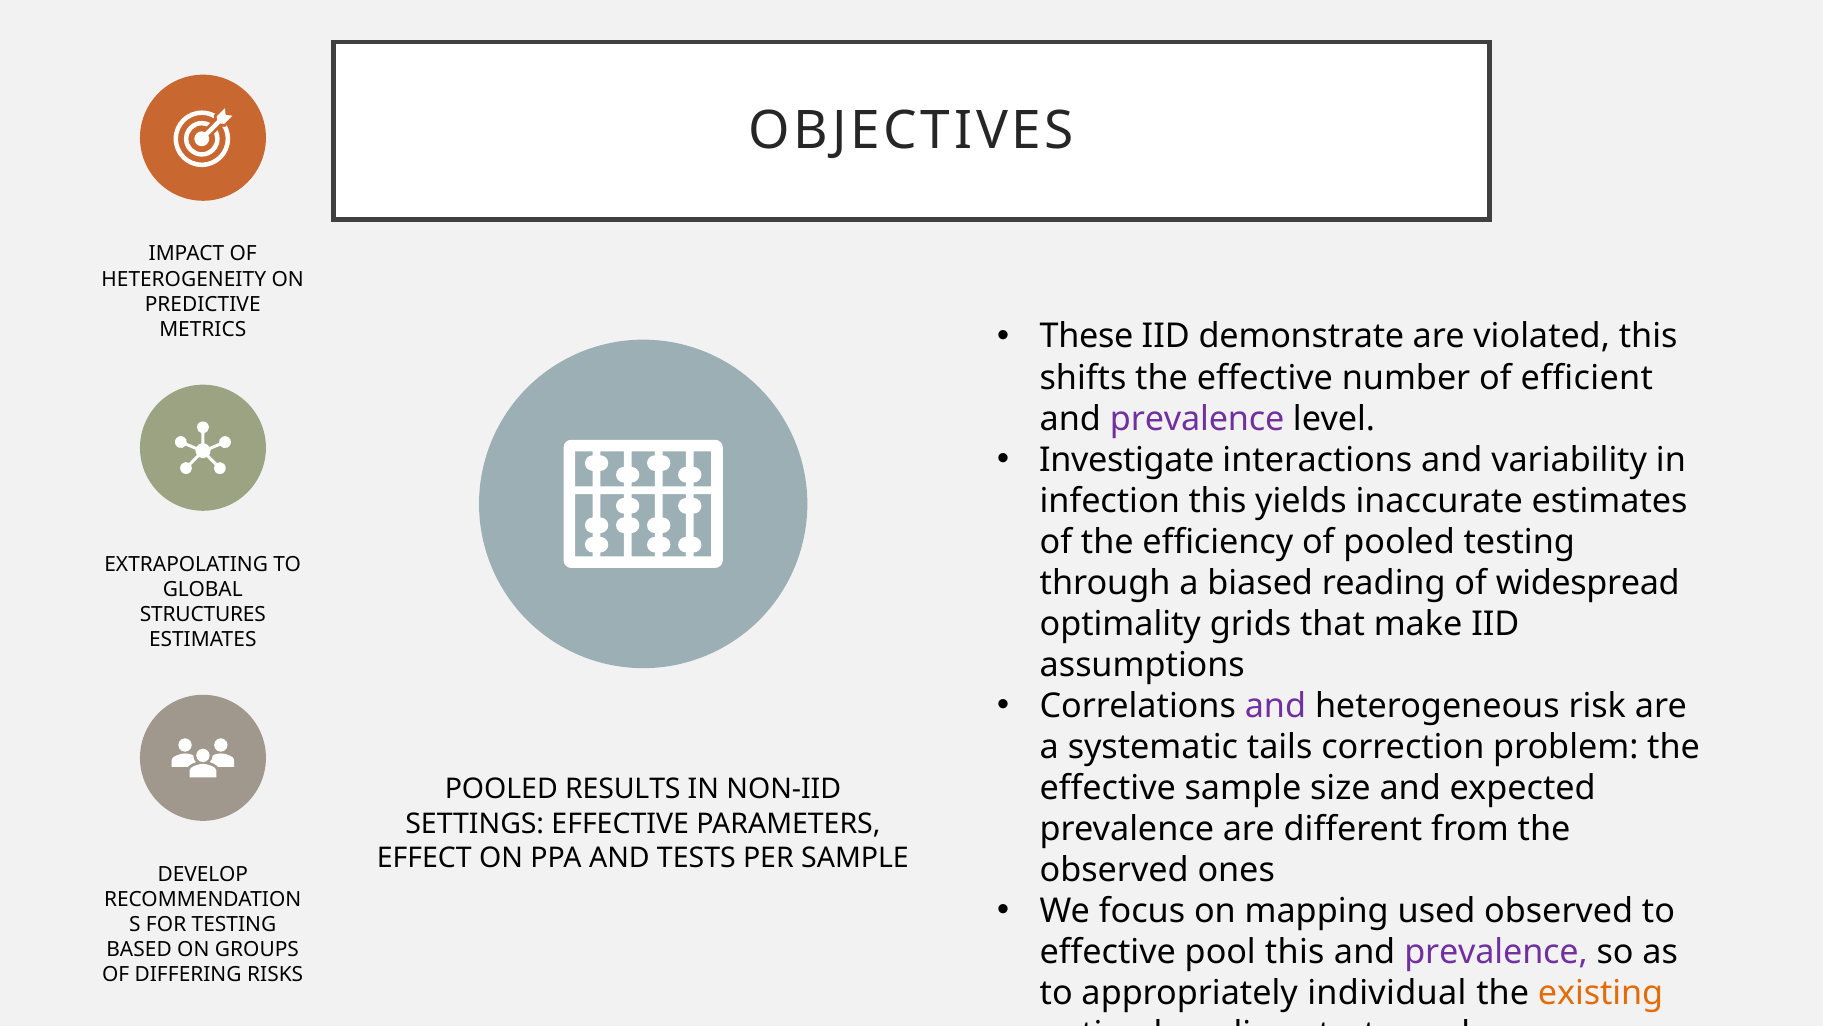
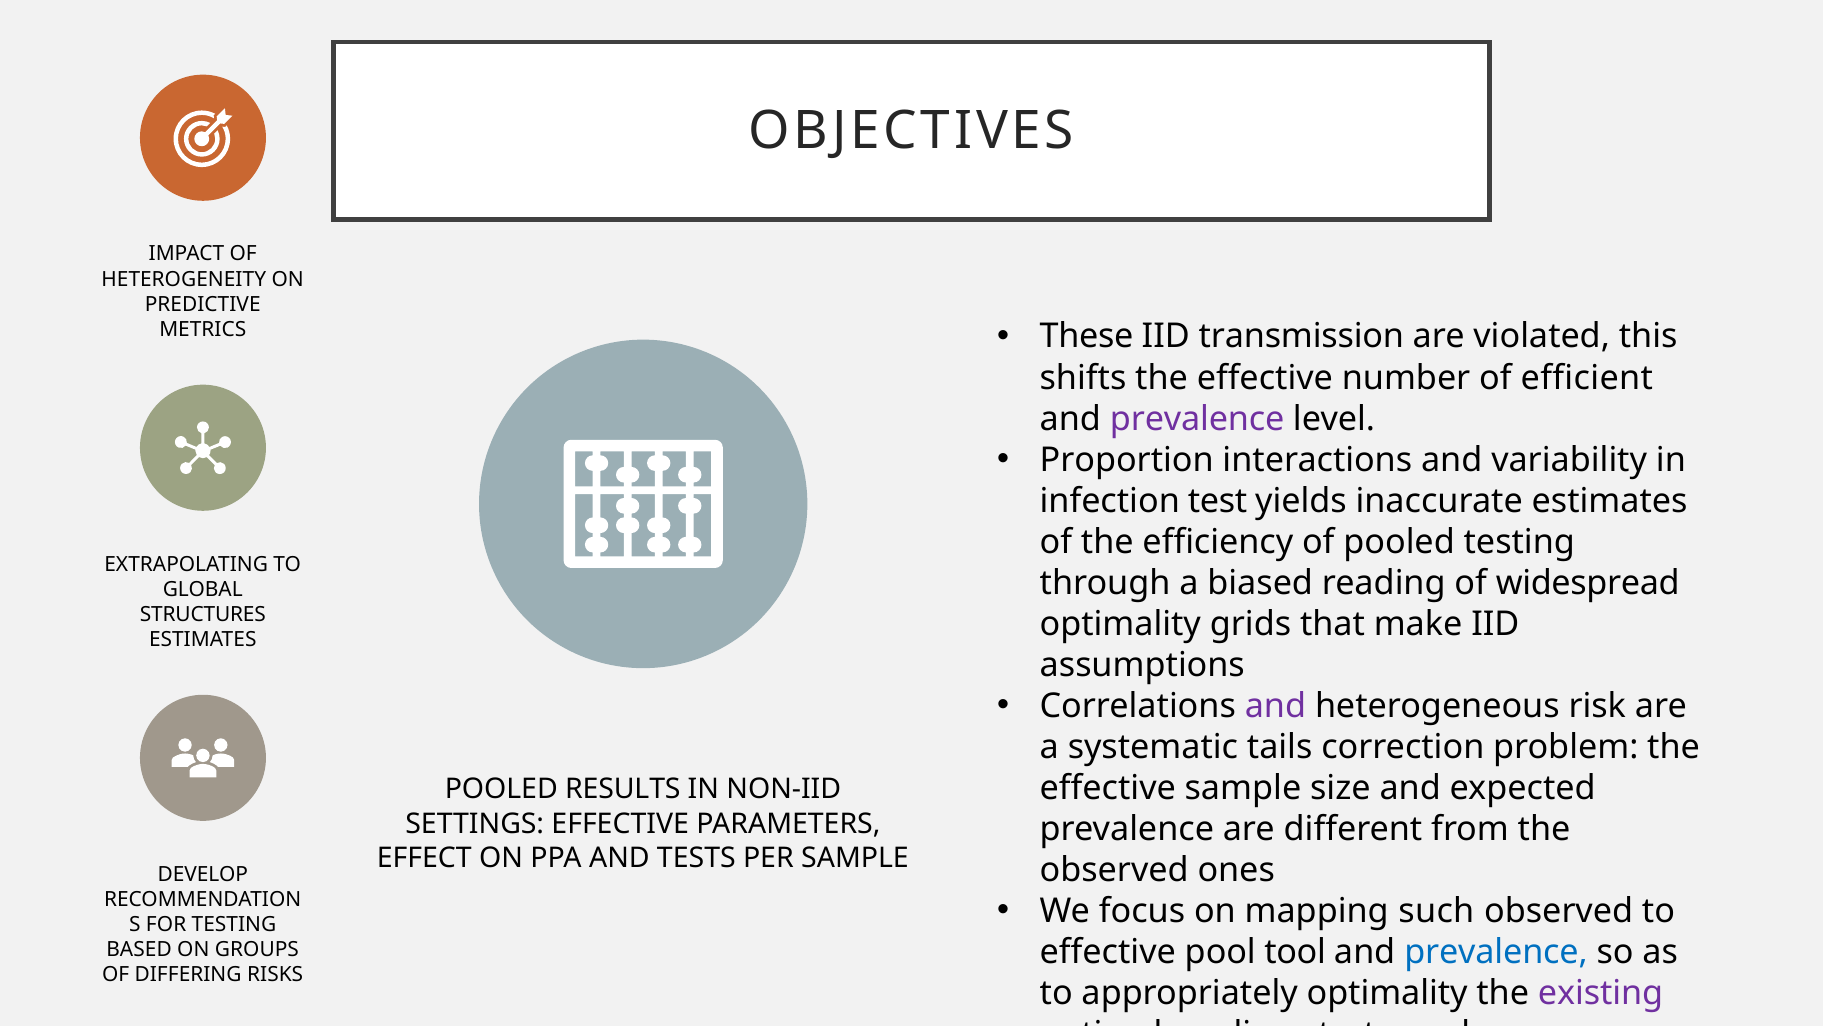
demonstrate: demonstrate -> transmission
Investigate: Investigate -> Proportion
infection this: this -> test
used: used -> such
pool this: this -> tool
prevalence at (1496, 952) colour: purple -> blue
appropriately individual: individual -> optimality
existing colour: orange -> purple
